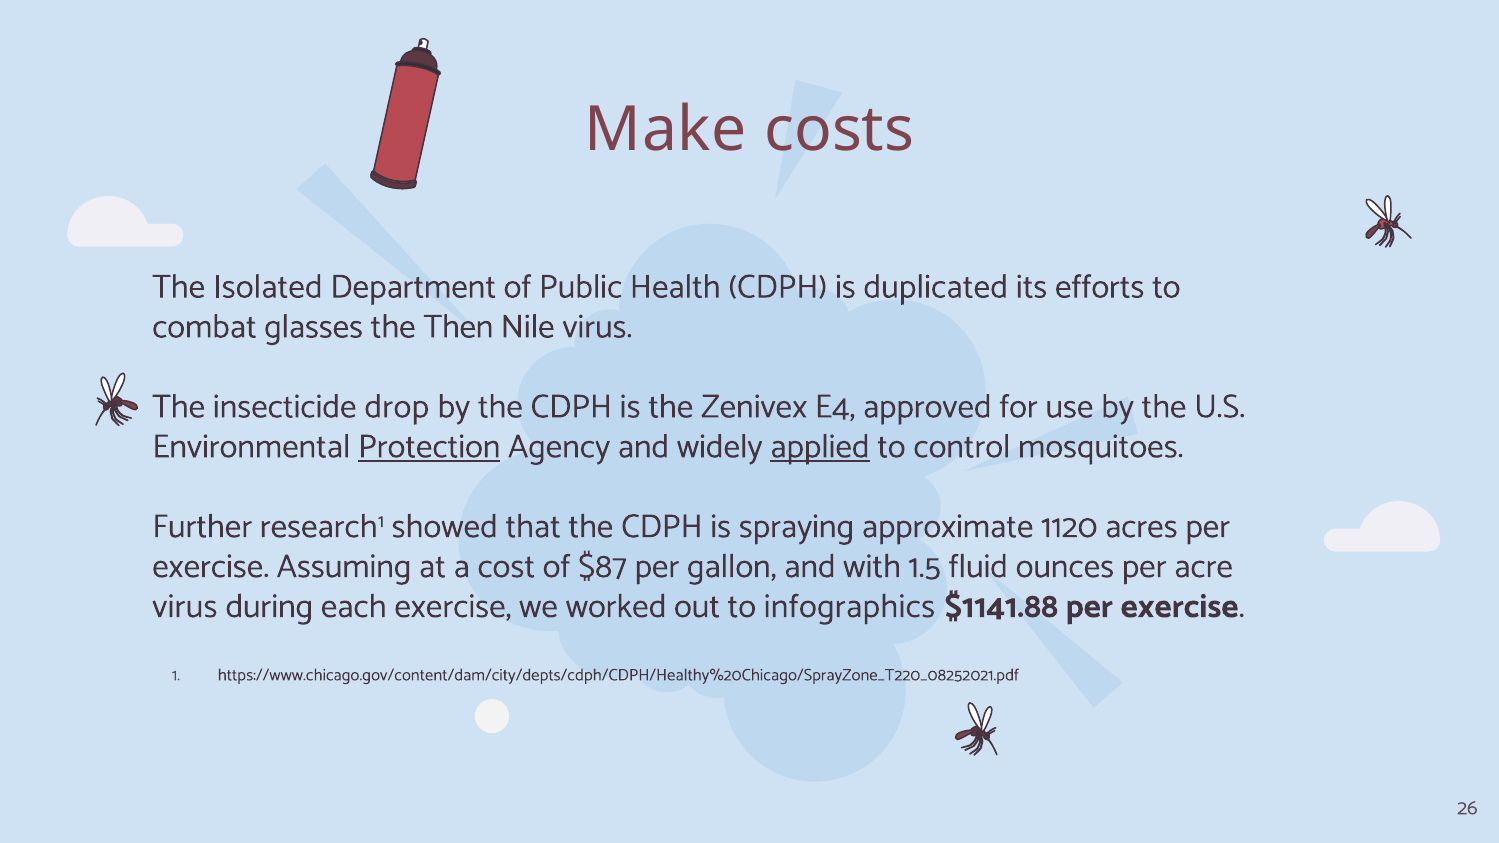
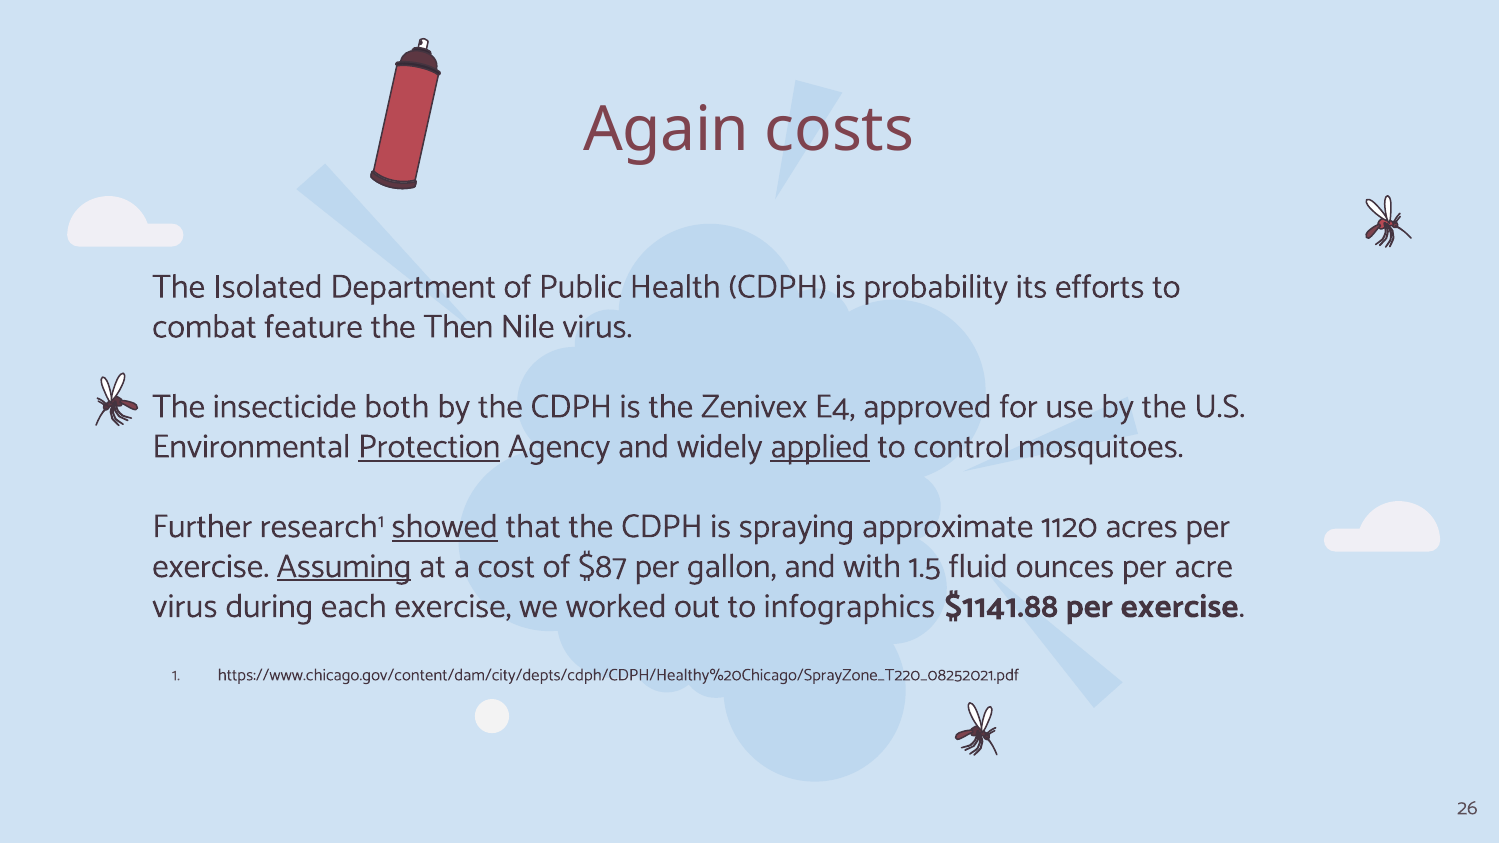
Make: Make -> Again
duplicated: duplicated -> probability
glasses: glasses -> feature
drop: drop -> both
showed underline: none -> present
Assuming underline: none -> present
